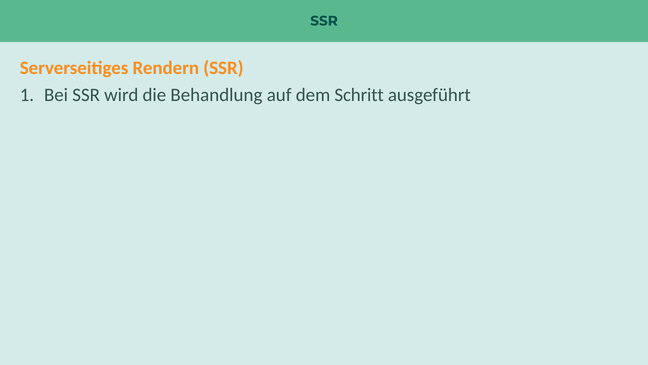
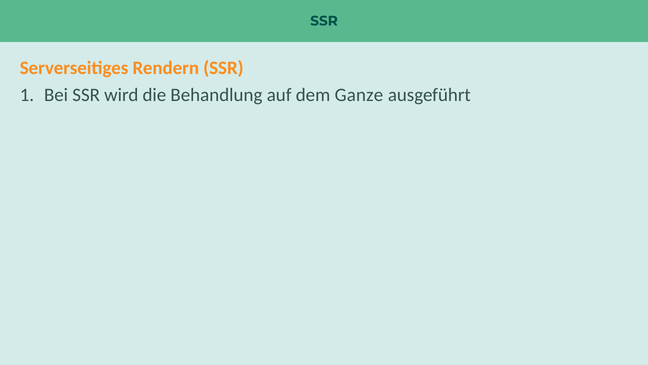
Schritt: Schritt -> Ganze
